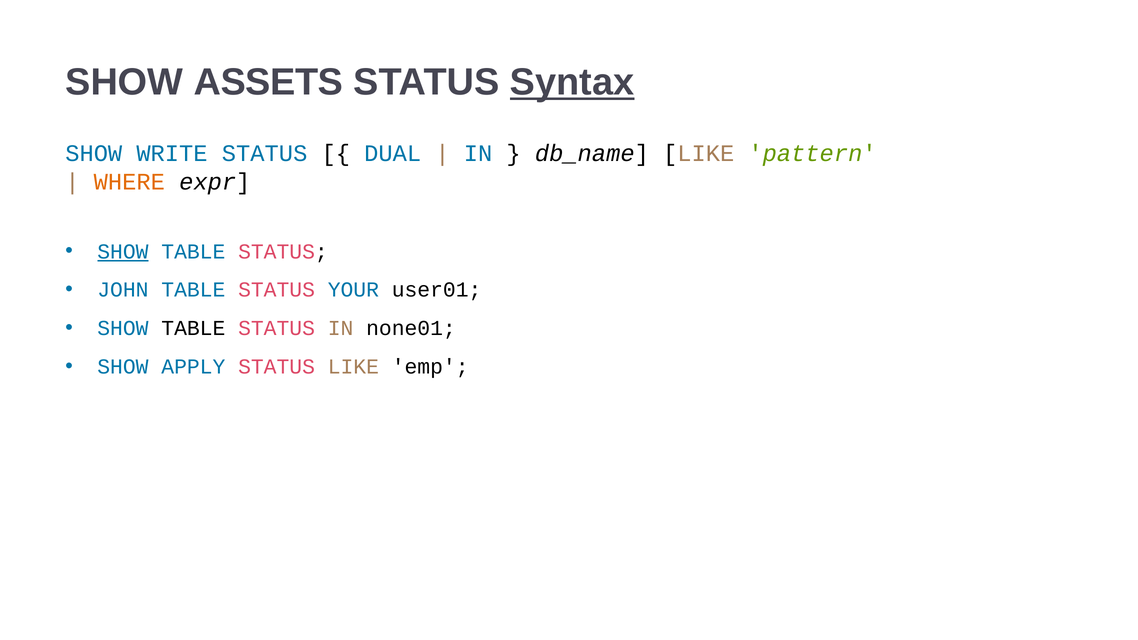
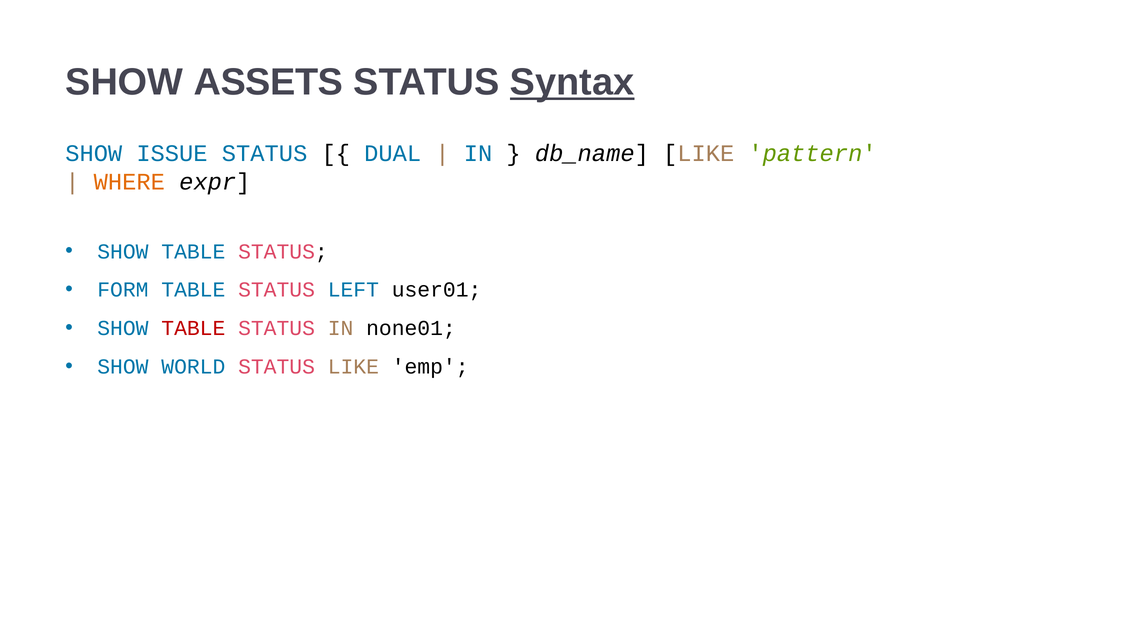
WRITE: WRITE -> ISSUE
SHOW at (123, 252) underline: present -> none
JOHN: JOHN -> FORM
YOUR: YOUR -> LEFT
TABLE at (193, 328) colour: black -> red
APPLY: APPLY -> WORLD
